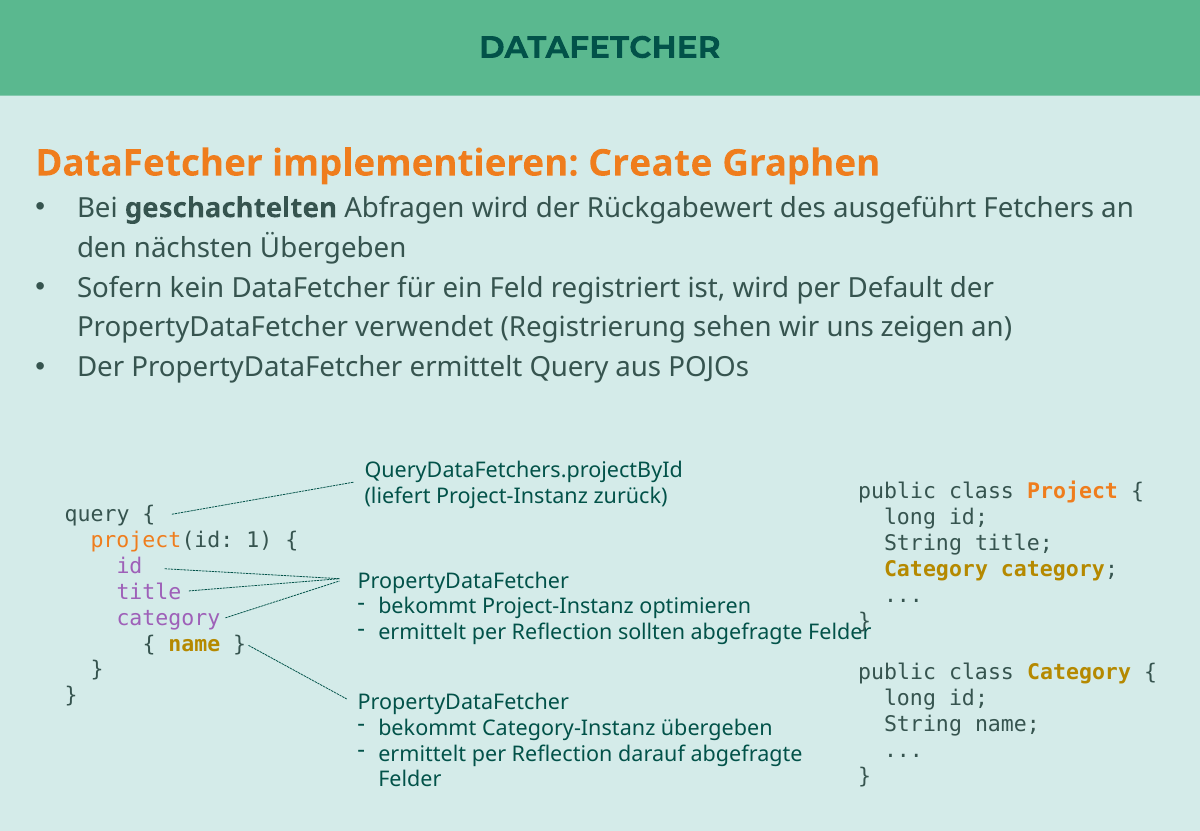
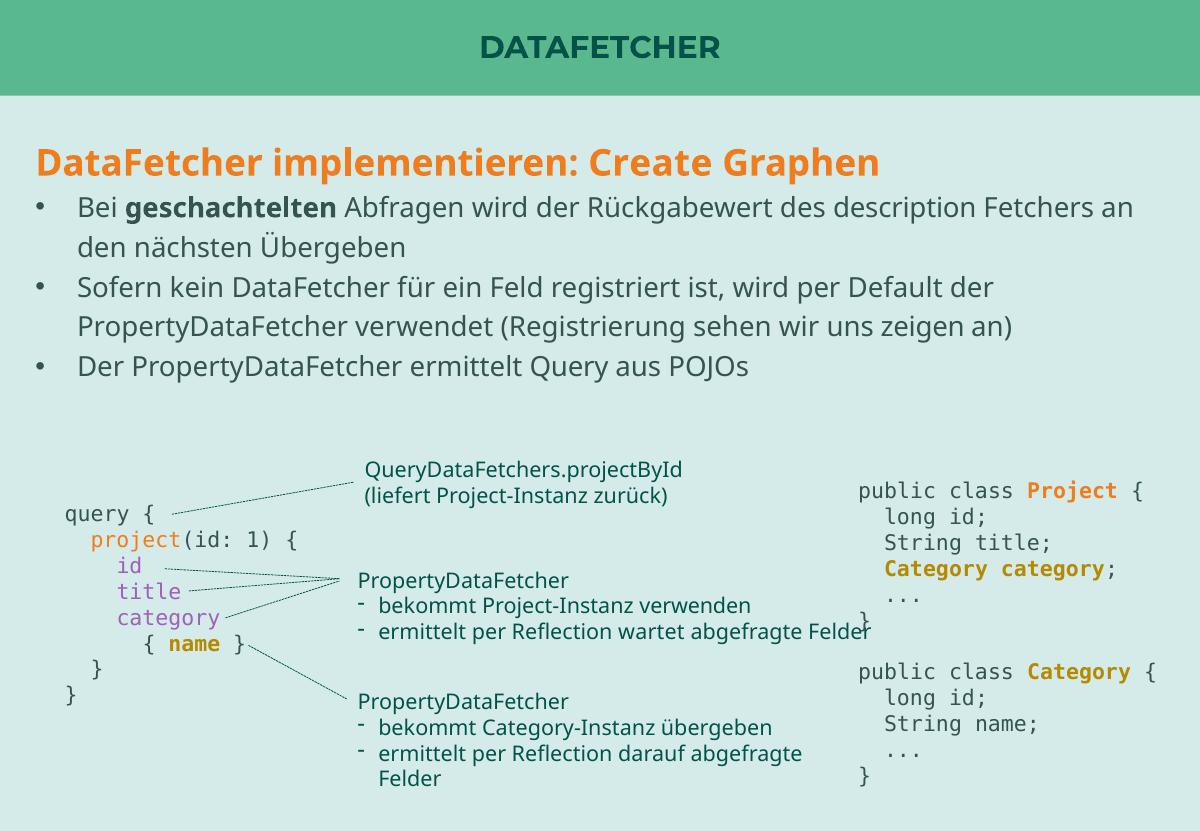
ausgeführt: ausgeführt -> description
optimieren: optimieren -> verwenden
sollten: sollten -> wartet
